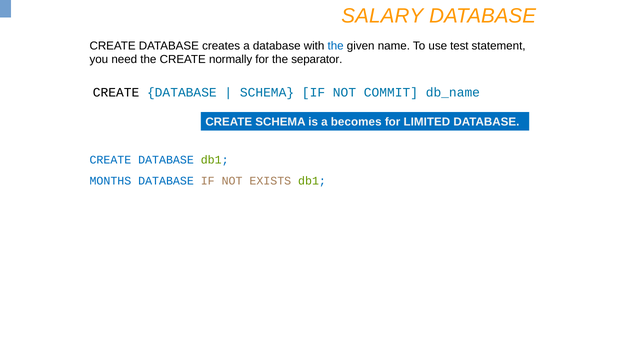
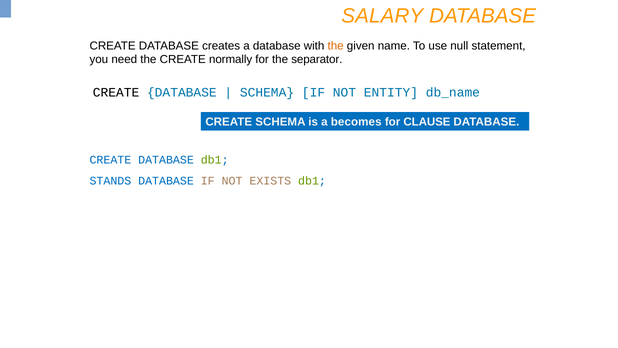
the at (336, 46) colour: blue -> orange
test: test -> null
COMMIT: COMMIT -> ENTITY
LIMITED: LIMITED -> CLAUSE
MONTHS: MONTHS -> STANDS
